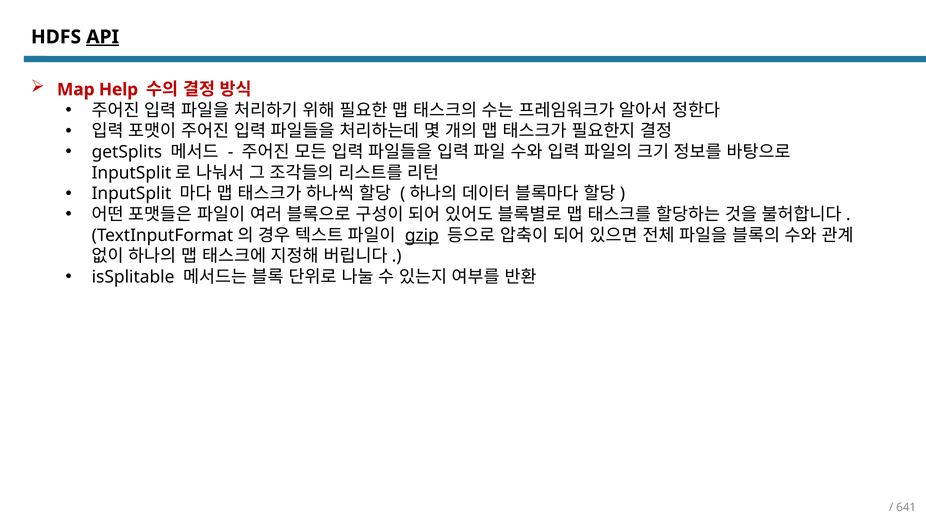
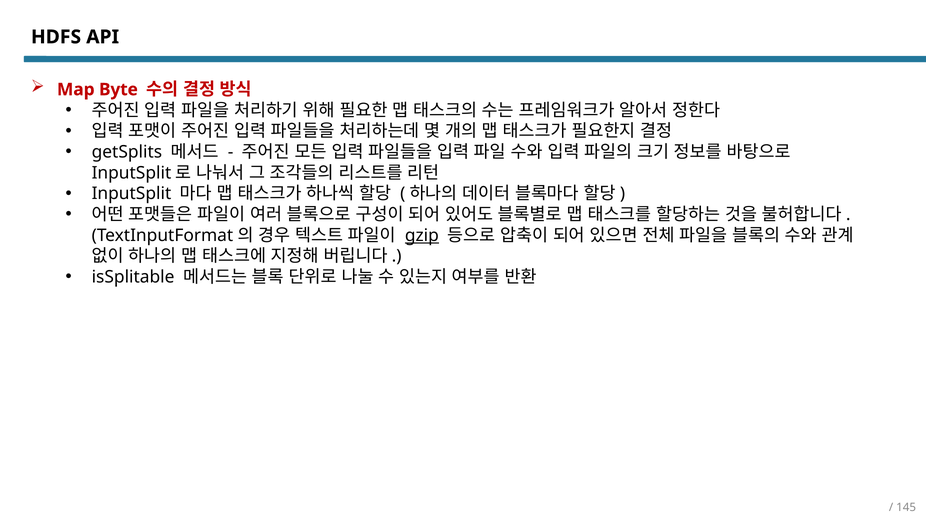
API underline: present -> none
Help: Help -> Byte
641: 641 -> 145
